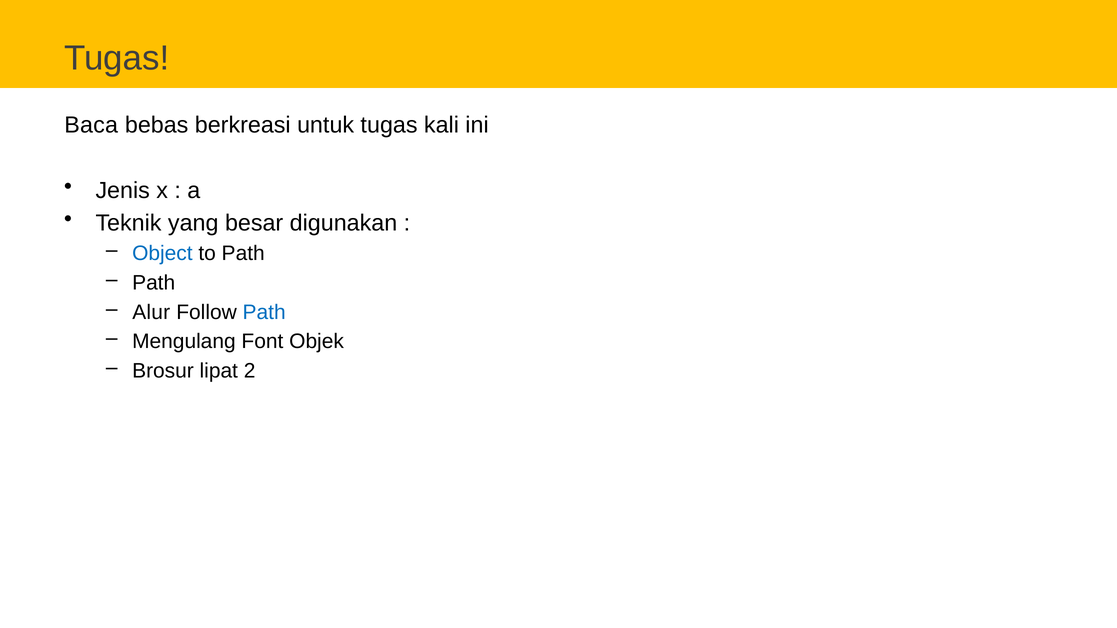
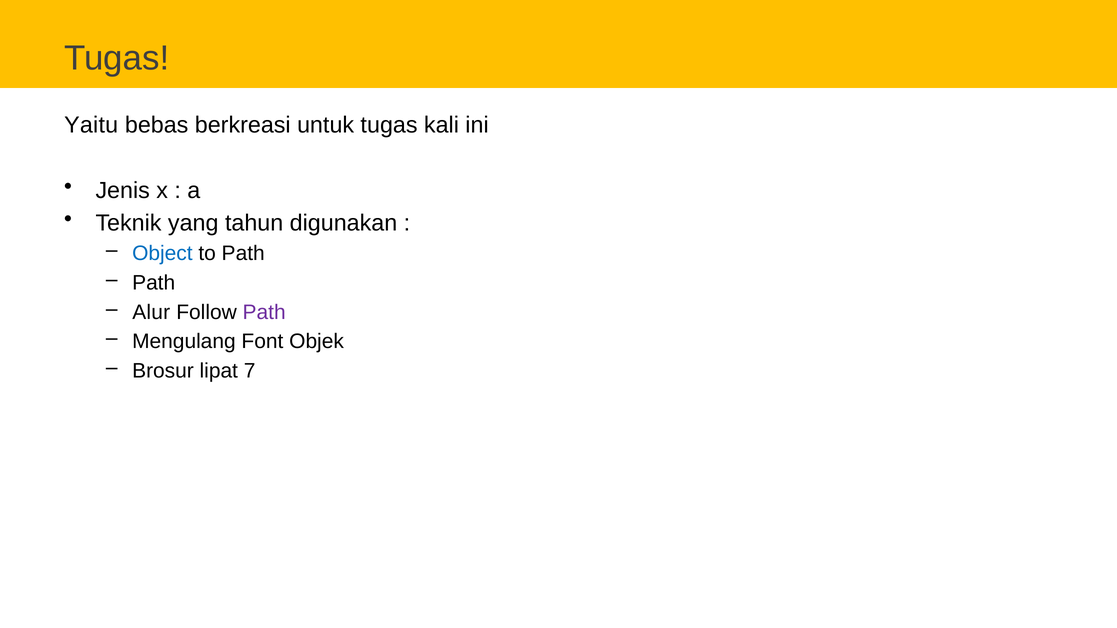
Baca: Baca -> Yaitu
besar: besar -> tahun
Path at (264, 312) colour: blue -> purple
2: 2 -> 7
